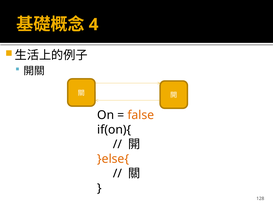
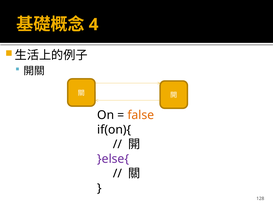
}else{ colour: orange -> purple
